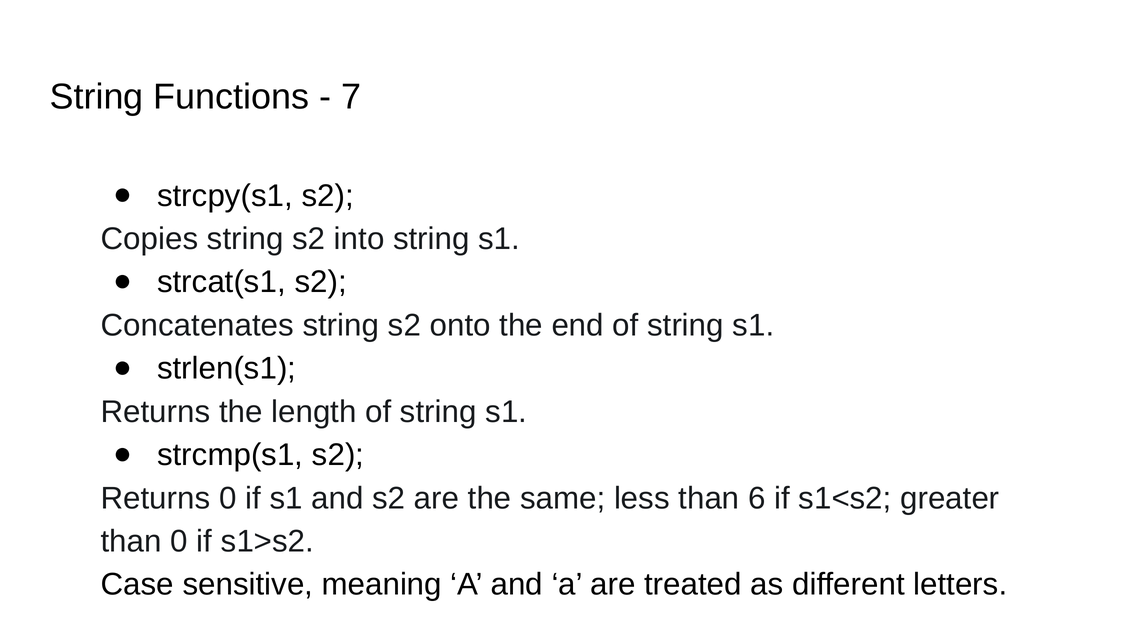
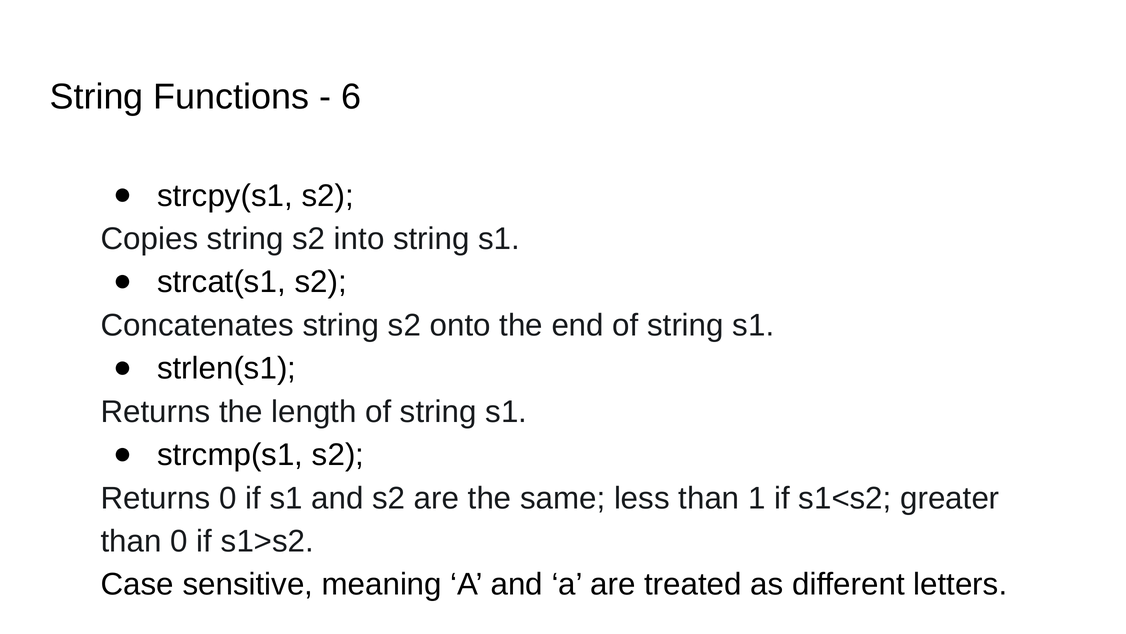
7: 7 -> 6
6: 6 -> 1
